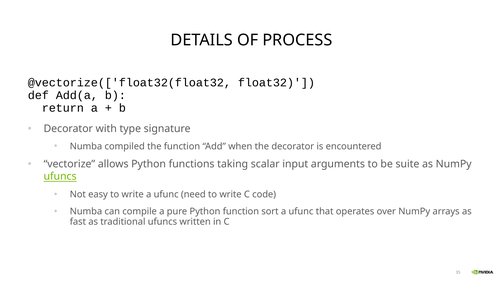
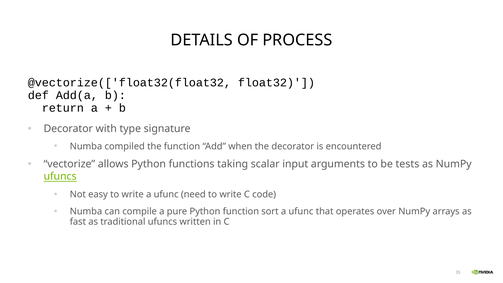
suite: suite -> tests
